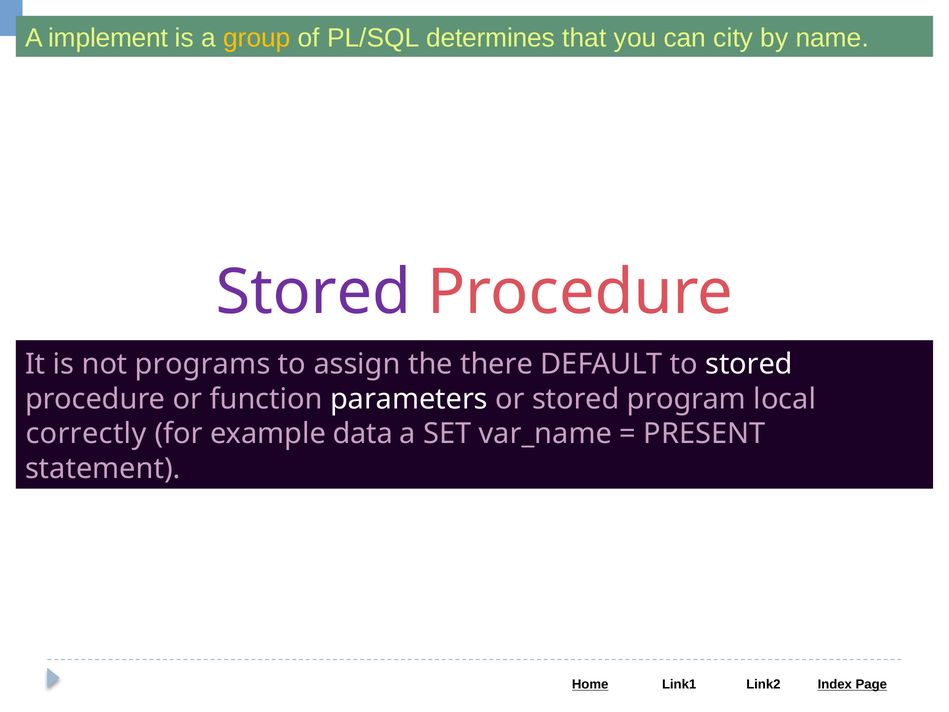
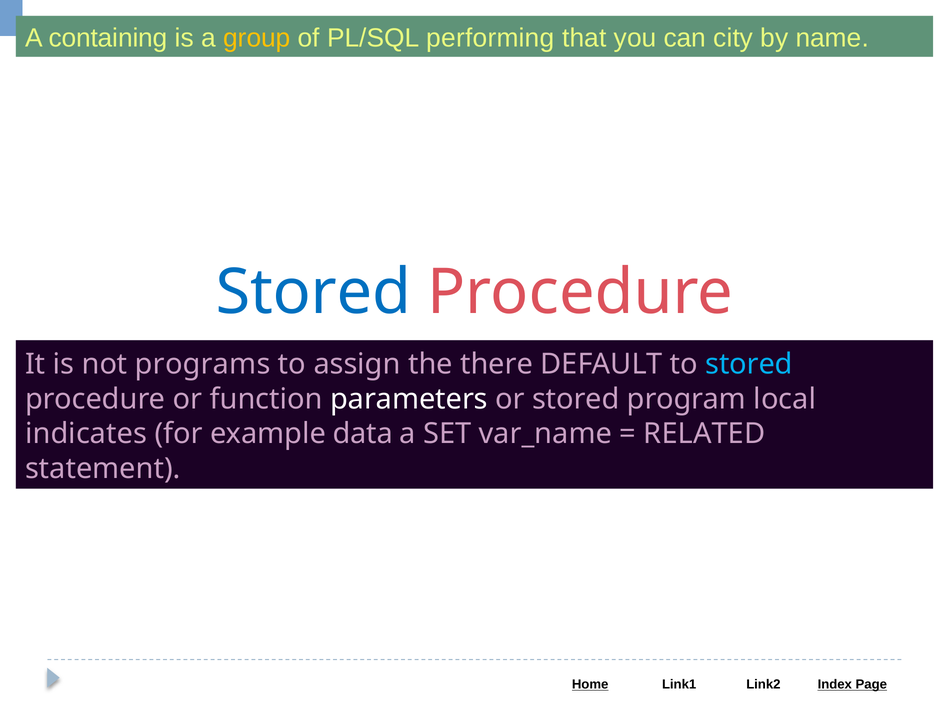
implement: implement -> containing
determines: determines -> performing
Stored at (313, 292) colour: purple -> blue
stored at (749, 364) colour: white -> light blue
correctly: correctly -> indicates
PRESENT: PRESENT -> RELATED
